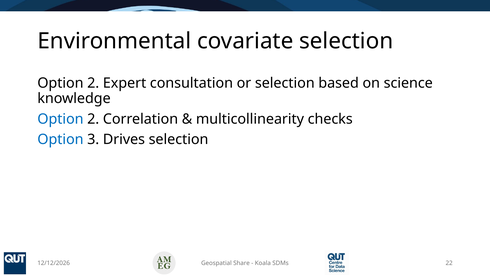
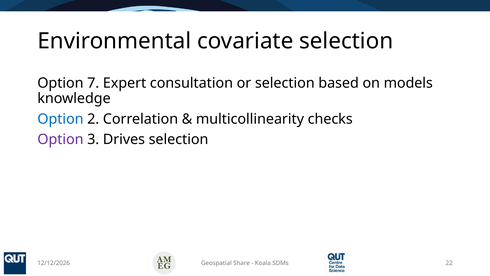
2 at (93, 83): 2 -> 7
science: science -> models
Option at (60, 139) colour: blue -> purple
